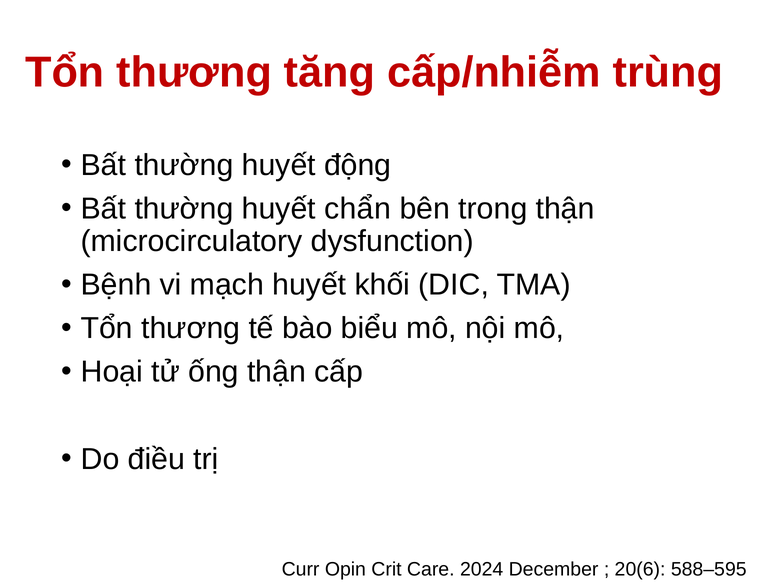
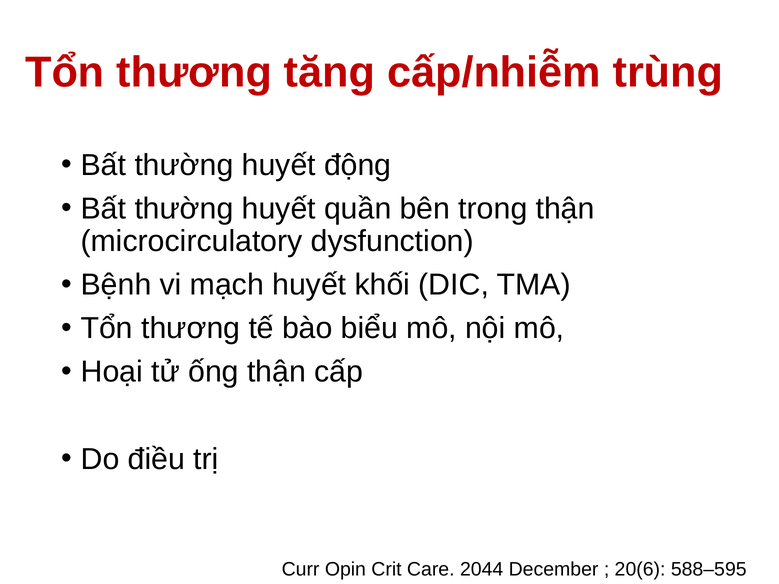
chẩn: chẩn -> quần
2024: 2024 -> 2044
